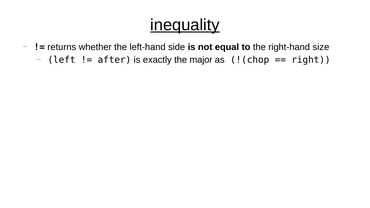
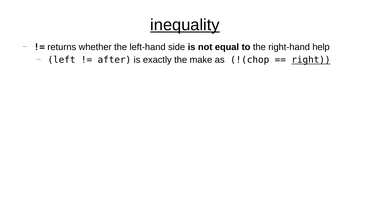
size: size -> help
major: major -> make
right underline: none -> present
